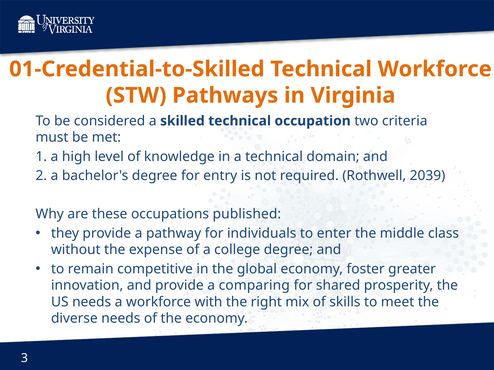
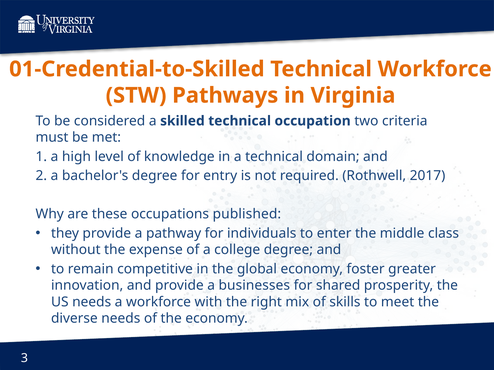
2039: 2039 -> 2017
comparing: comparing -> businesses
